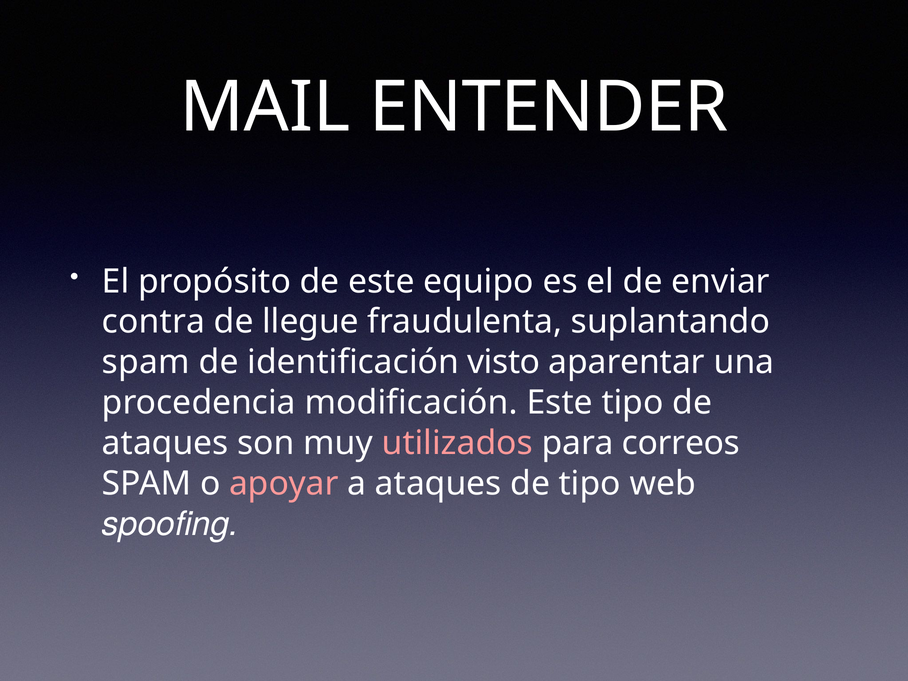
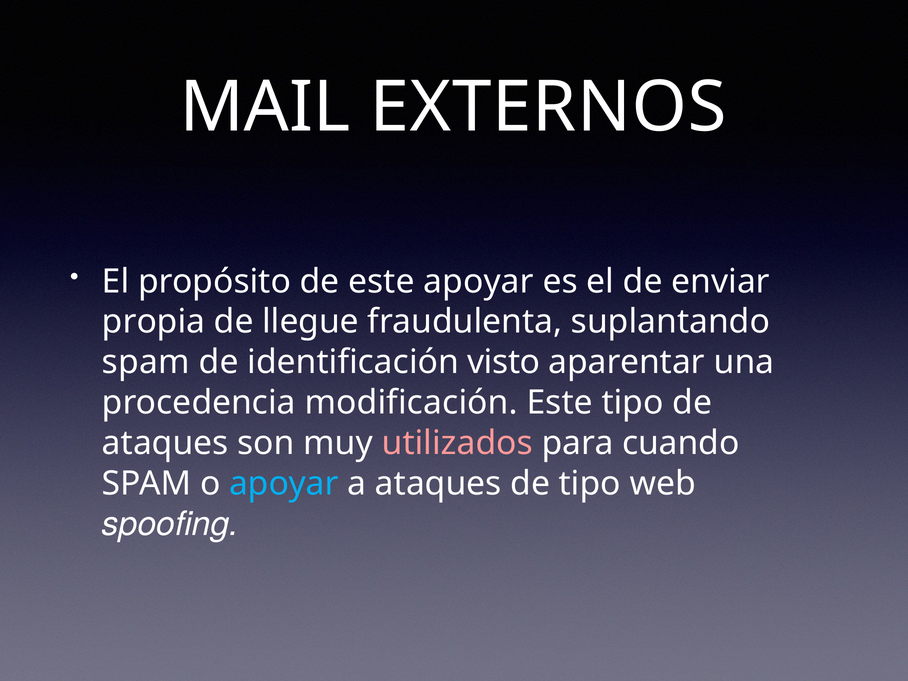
ENTENDER: ENTENDER -> EXTERNOS
este equipo: equipo -> apoyar
contra: contra -> propia
correos: correos -> cuando
apoyar at (284, 484) colour: pink -> light blue
